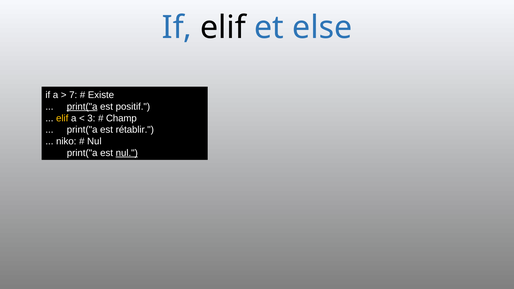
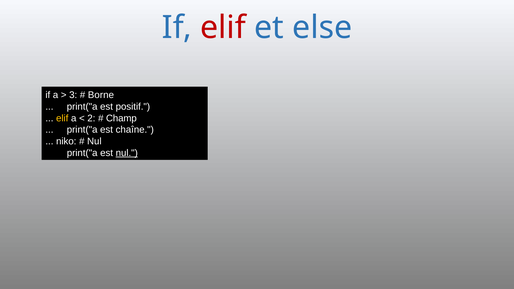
elif at (223, 28) colour: black -> red
7: 7 -> 3
Existe: Existe -> Borne
print("a at (82, 107) underline: present -> none
3: 3 -> 2
rétablir: rétablir -> chaîne
